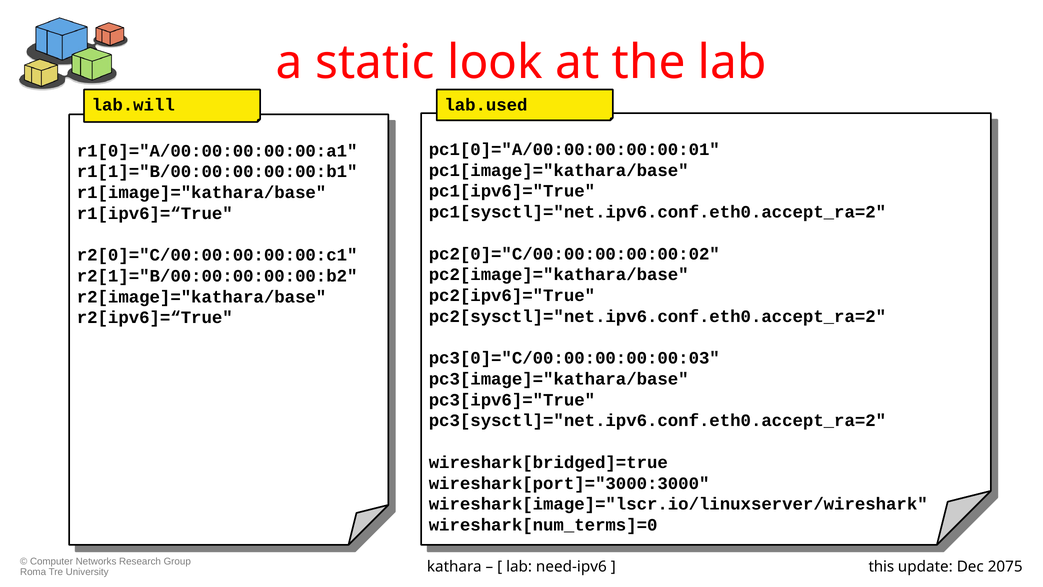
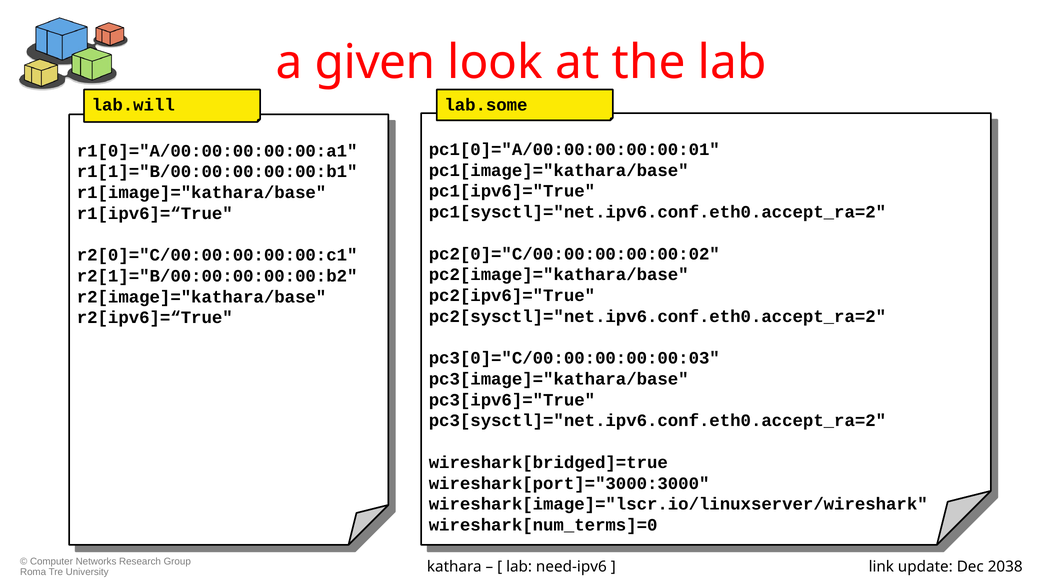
static: static -> given
lab.used: lab.used -> lab.some
this: this -> link
2075: 2075 -> 2038
